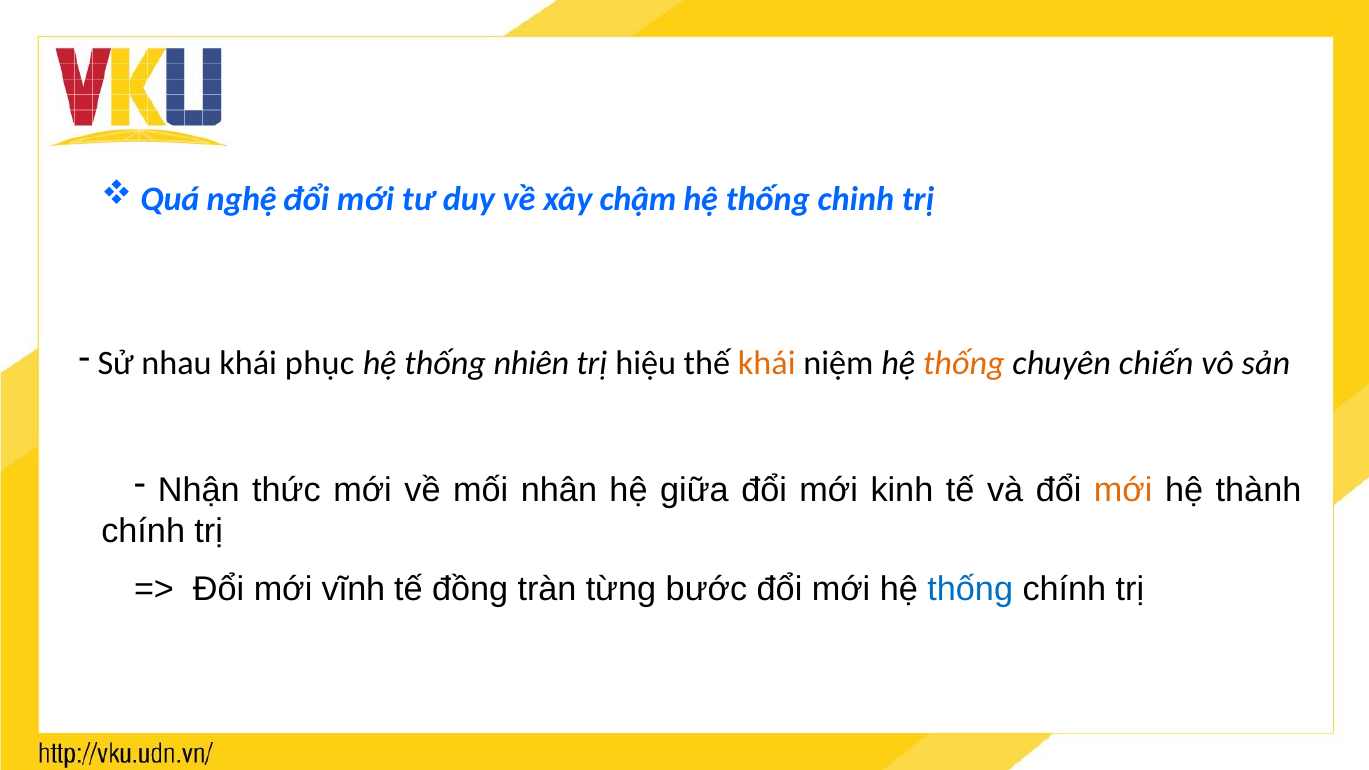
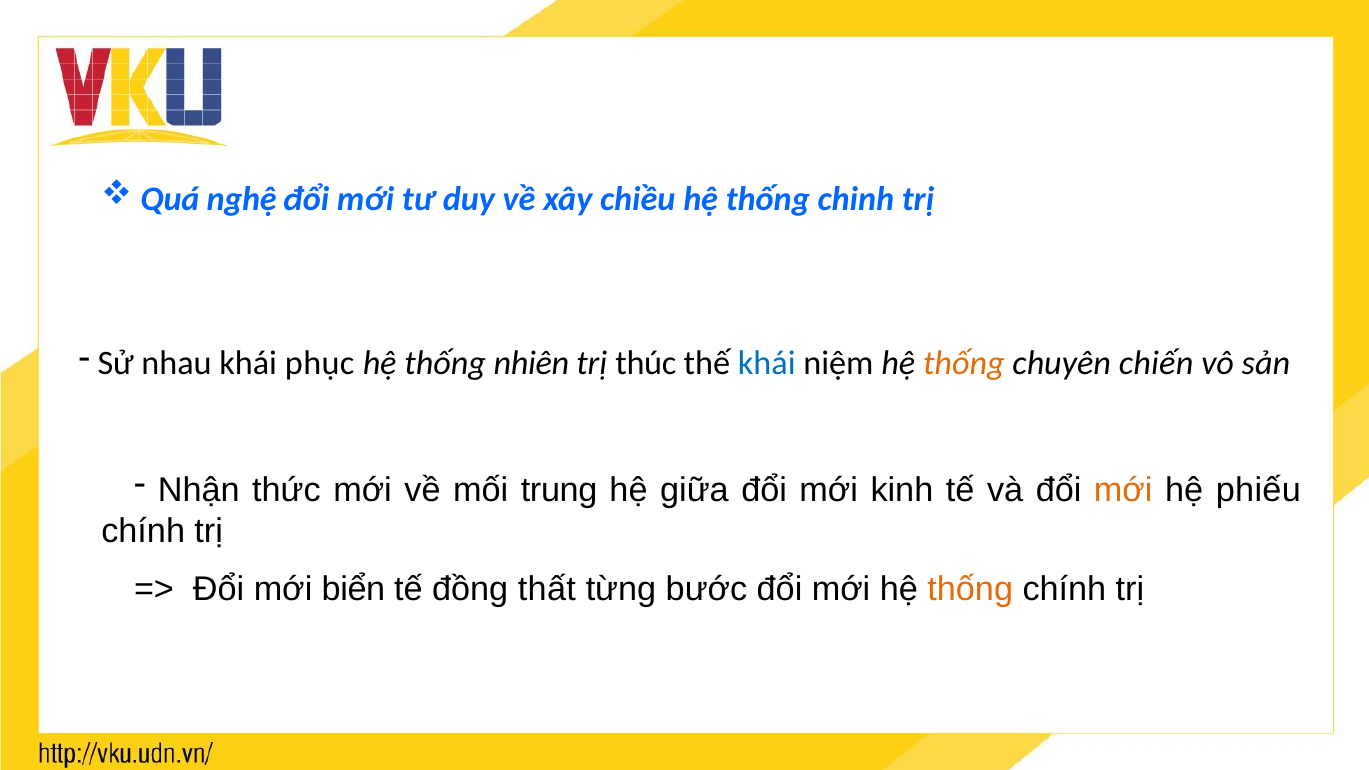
chậm: chậm -> chiều
hiệu: hiệu -> thúc
khái at (767, 364) colour: orange -> blue
nhân: nhân -> trung
thành: thành -> phiếu
vĩnh: vĩnh -> biển
tràn: tràn -> thất
thống at (970, 589) colour: blue -> orange
